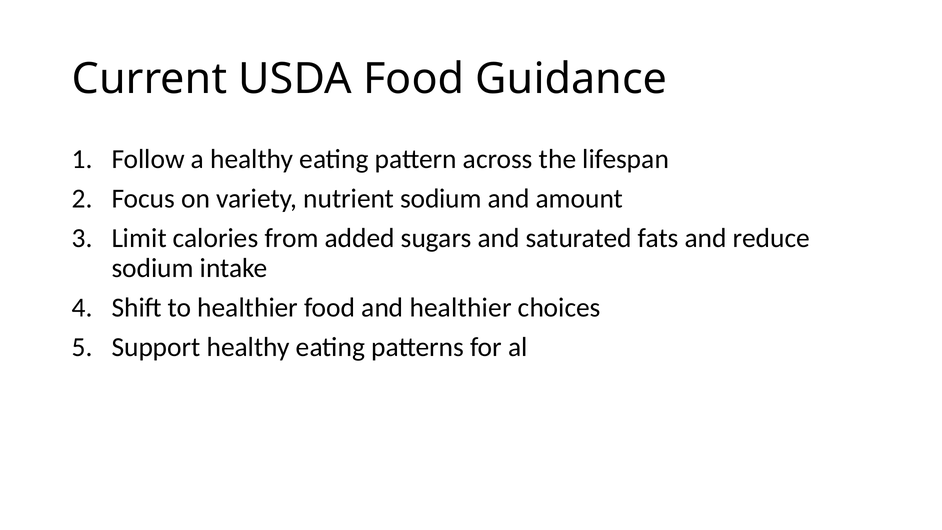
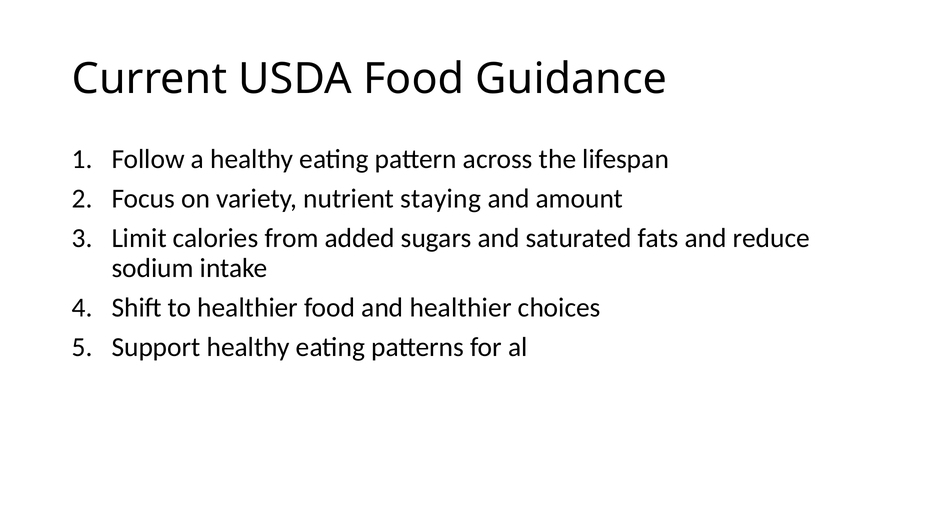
nutrient sodium: sodium -> staying
